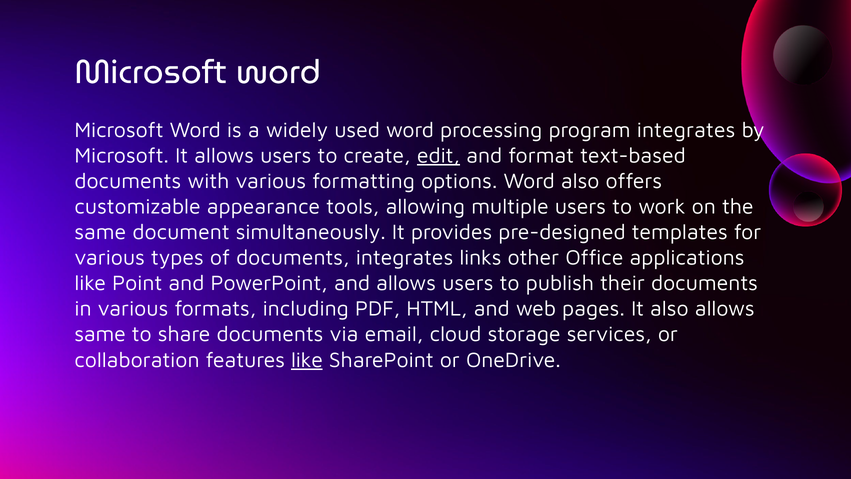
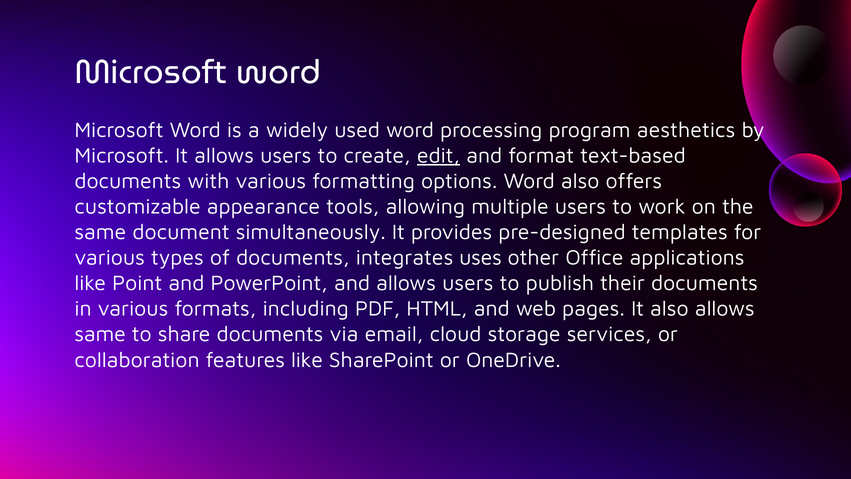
program integrates: integrates -> aesthetics
links: links -> uses
like at (307, 360) underline: present -> none
